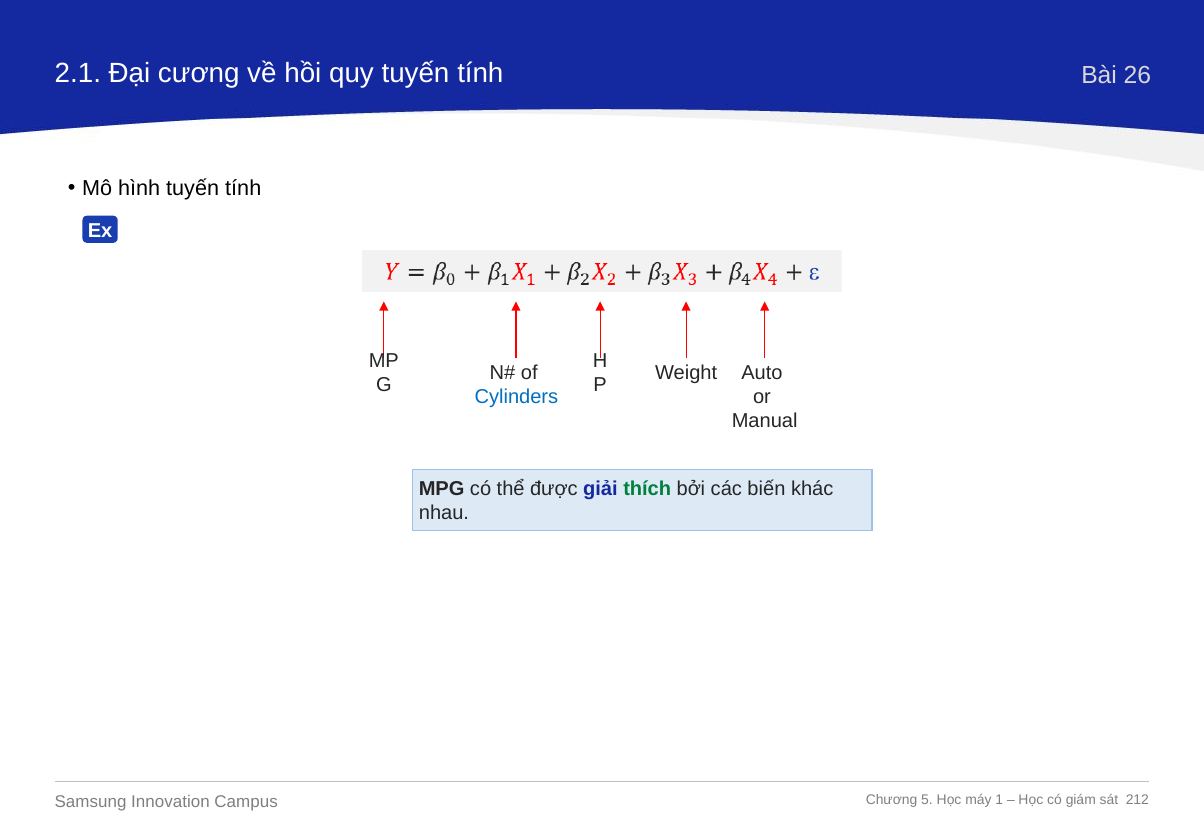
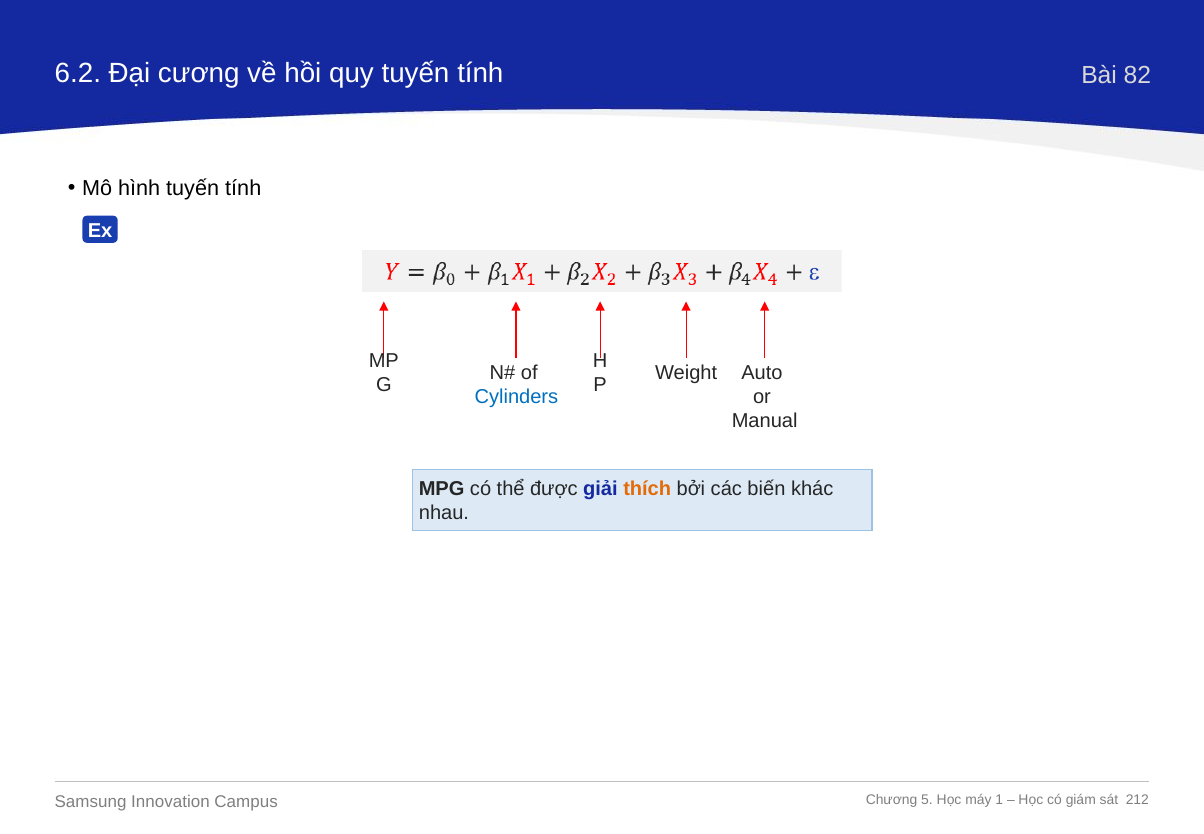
2.1: 2.1 -> 6.2
26: 26 -> 82
thích colour: green -> orange
